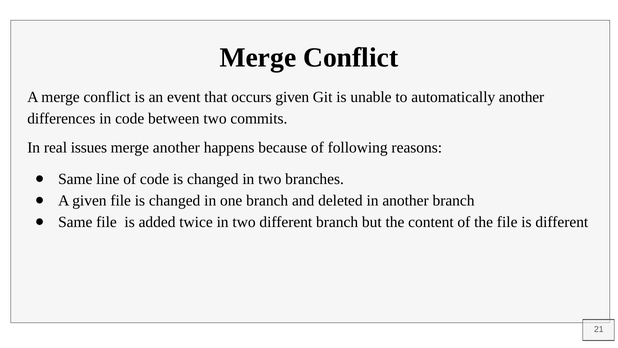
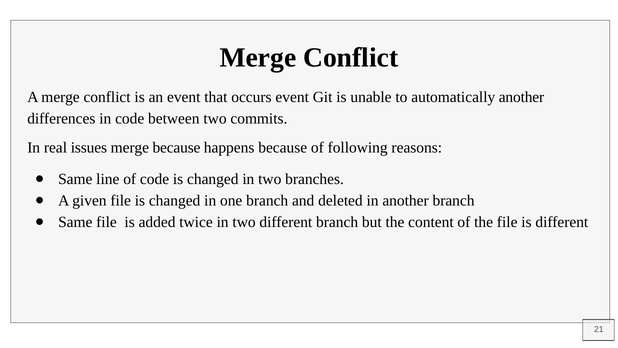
occurs given: given -> event
merge another: another -> because
